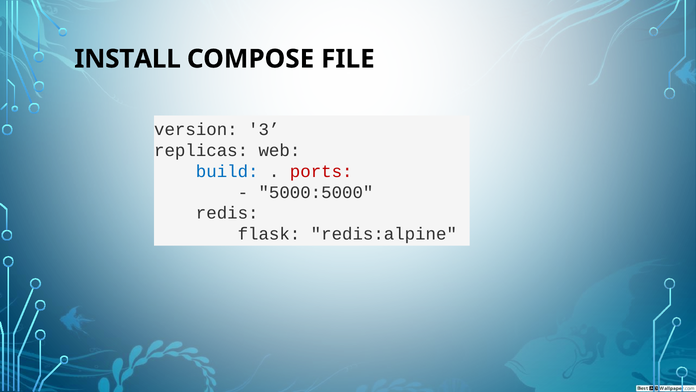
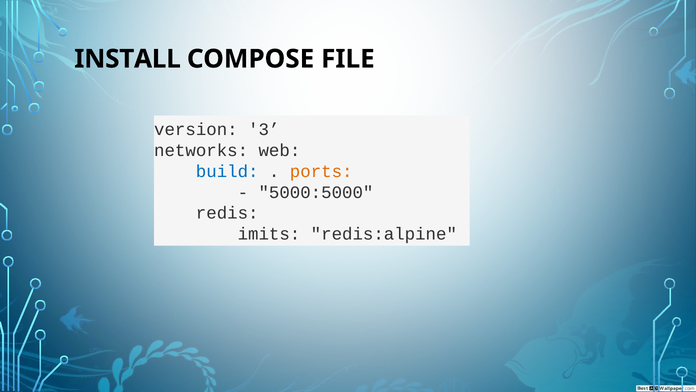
replicas: replicas -> networks
ports colour: red -> orange
flask: flask -> imits
